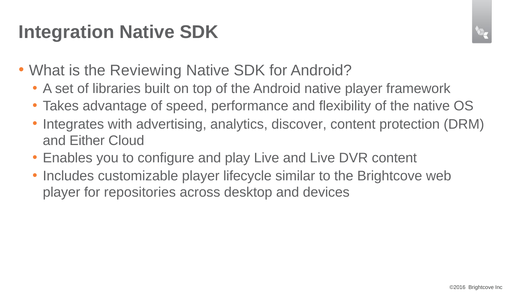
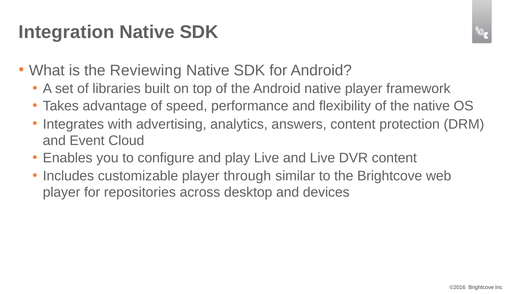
discover: discover -> answers
Either: Either -> Event
lifecycle: lifecycle -> through
